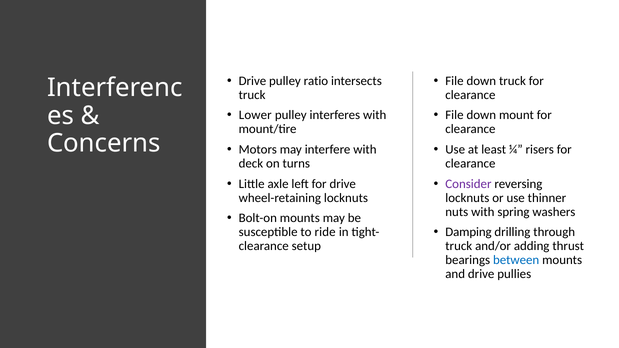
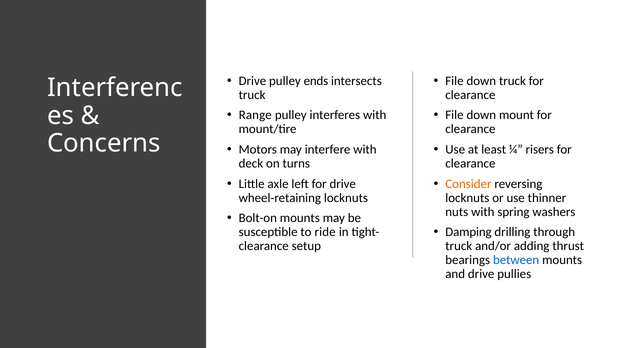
ratio: ratio -> ends
Lower: Lower -> Range
Consider colour: purple -> orange
